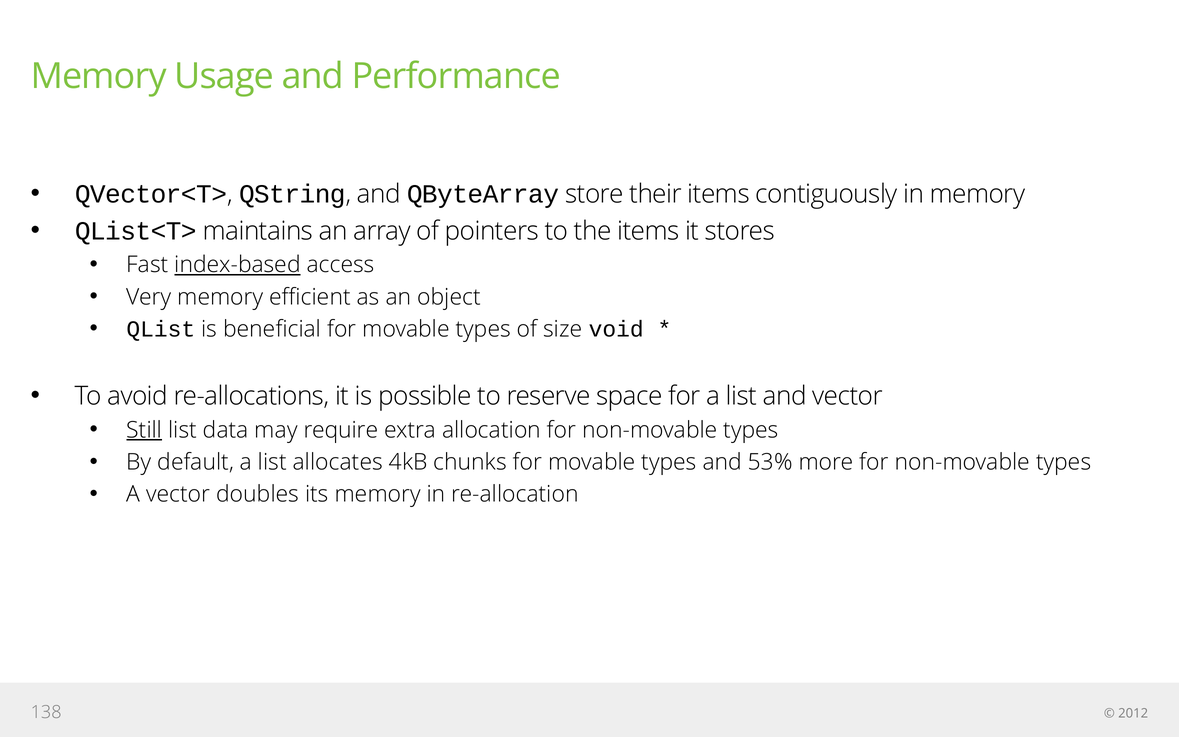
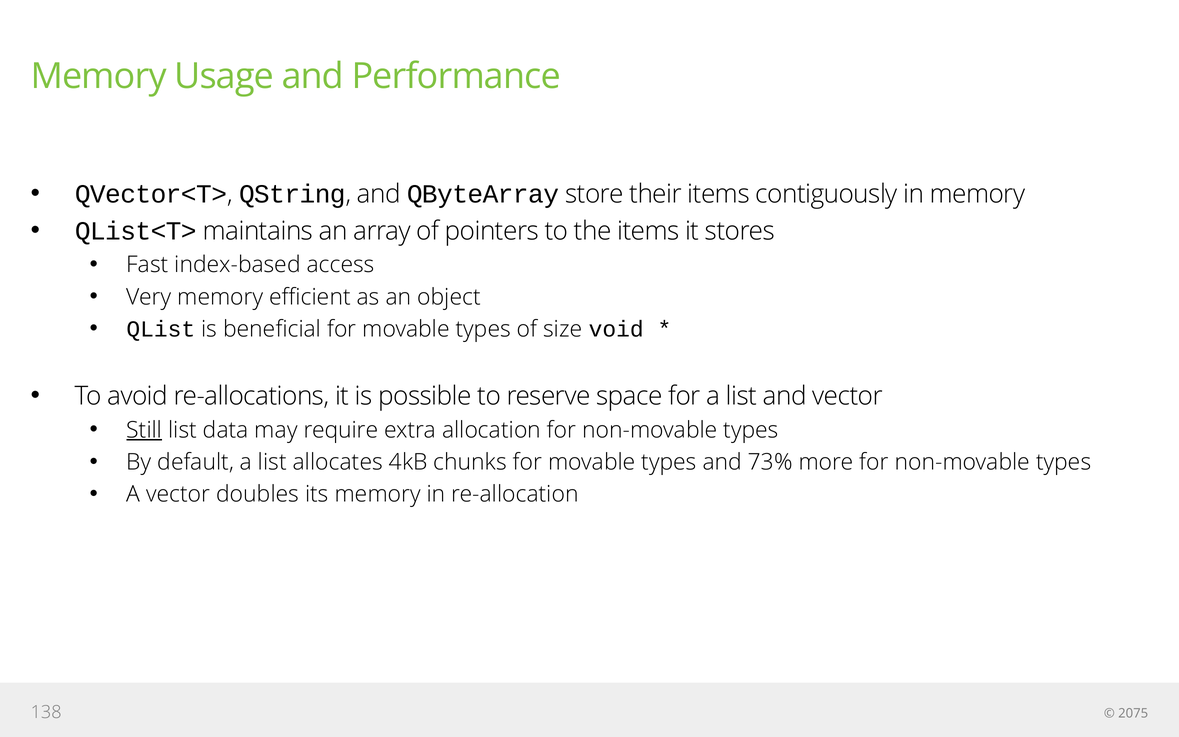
index-based underline: present -> none
53%: 53% -> 73%
2012: 2012 -> 2075
